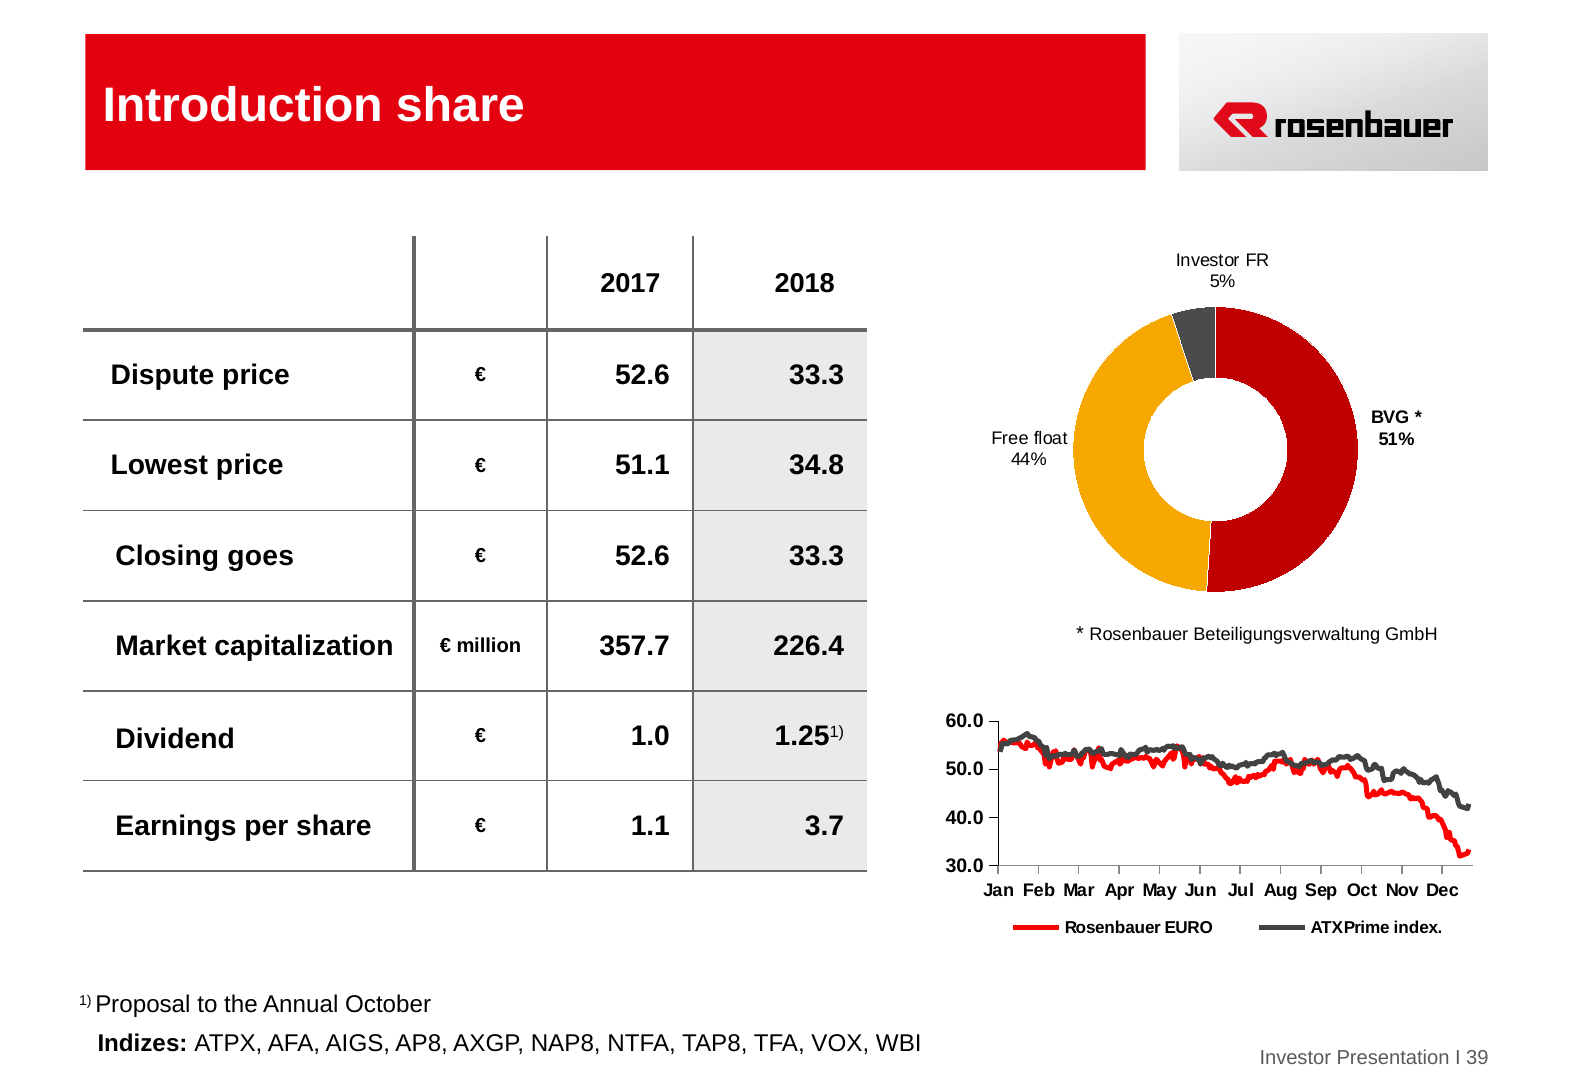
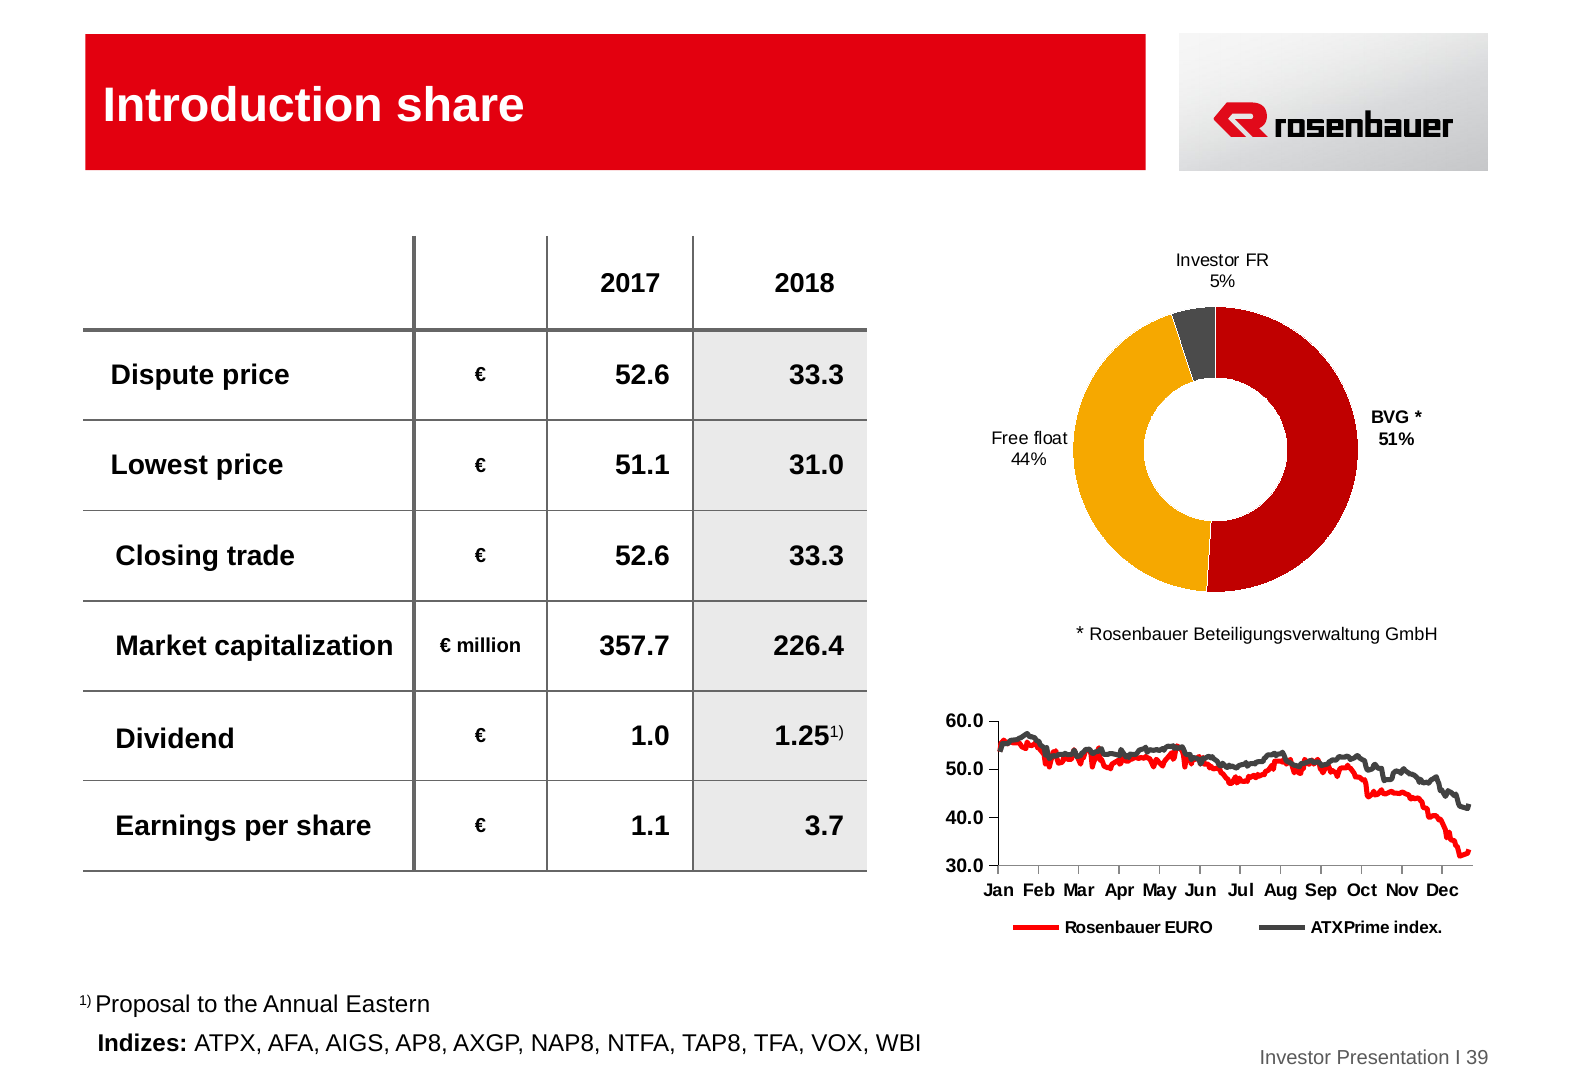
34.8: 34.8 -> 31.0
goes: goes -> trade
October: October -> Eastern
